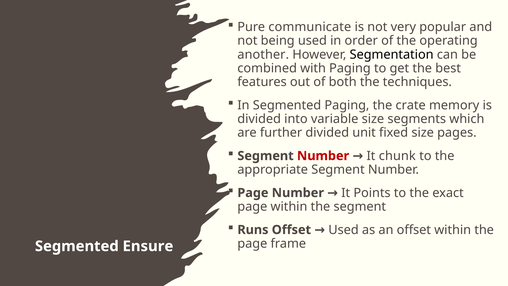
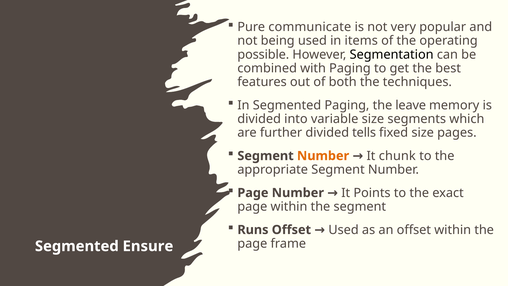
order: order -> items
another: another -> possible
crate: crate -> leave
unit: unit -> tells
Number at (323, 156) colour: red -> orange
